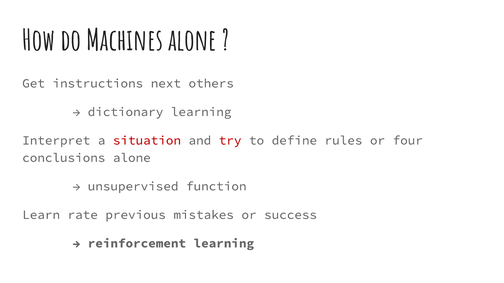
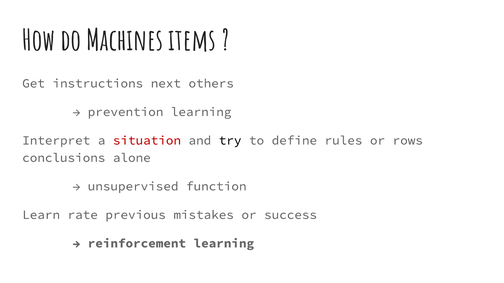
Machines alone: alone -> items
dictionary: dictionary -> prevention
try colour: red -> black
four: four -> rows
